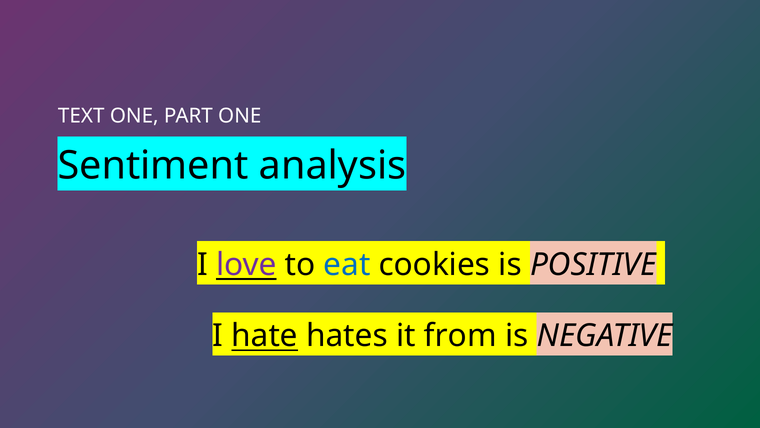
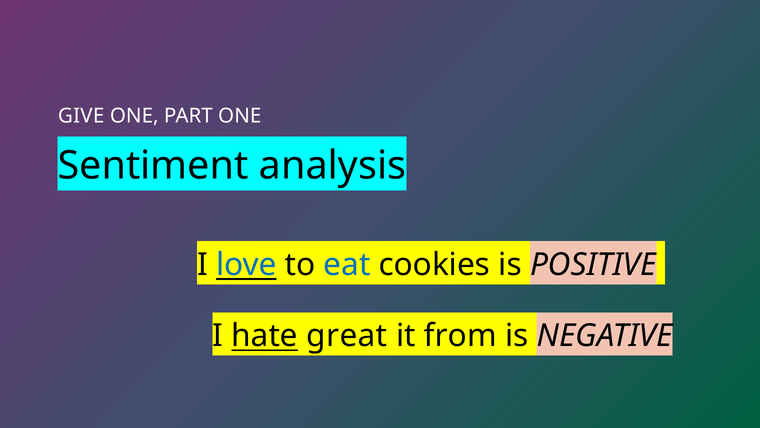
TEXT: TEXT -> GIVE
love colour: purple -> blue
hates: hates -> great
